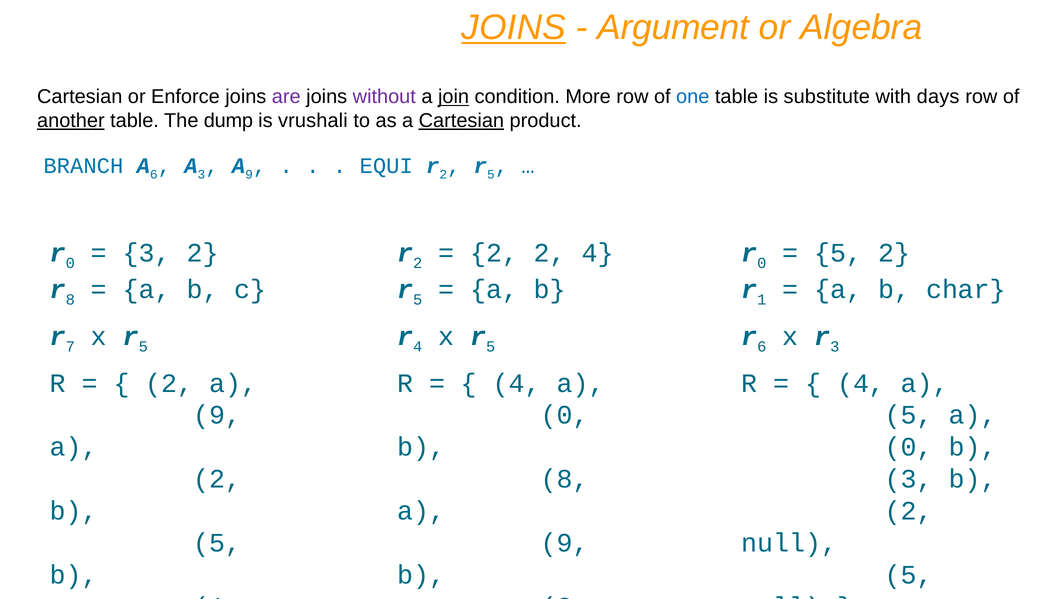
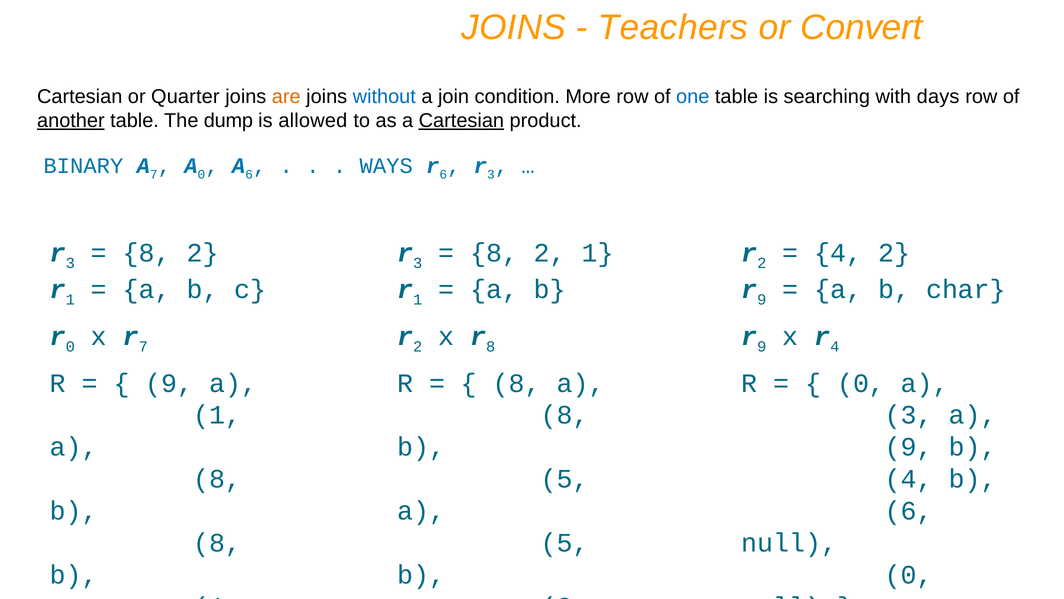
JOINS at (514, 28) underline: present -> none
Argument: Argument -> Teachers
Algebra: Algebra -> Convert
Enforce: Enforce -> Quarter
are colour: purple -> orange
without colour: purple -> blue
join underline: present -> none
substitute: substitute -> searching
vrushali: vrushali -> allowed
BRANCH: BRANCH -> BINARY
A 6: 6 -> 7
A 3: 3 -> 0
9 at (249, 174): 9 -> 6
EQUI: EQUI -> WAYS
2 at (443, 174): 2 -> 6
5 at (491, 174): 5 -> 3
0 at (70, 263): 0 -> 3
3 at (147, 253): 3 -> 8
2 at (418, 263): 2 -> 3
2 at (494, 253): 2 -> 8
2 4: 4 -> 1
0 at (762, 263): 0 -> 2
5 at (838, 253): 5 -> 4
8 at (70, 299): 8 -> 1
5 at (418, 299): 5 -> 1
1 at (762, 299): 1 -> 9
r 7: 7 -> 0
5 at (143, 346): 5 -> 7
4 at (418, 346): 4 -> 2
5 at (491, 346): 5 -> 8
6 at (762, 346): 6 -> 9
r 3: 3 -> 4
2 at (169, 383): 2 -> 9
4 at (517, 383): 4 -> 8
4 at (861, 383): 4 -> 0
9 at (217, 415): 9 -> 1
0 at (565, 415): 0 -> 8
5 at (909, 415): 5 -> 3
0 at (909, 447): 0 -> 9
2 at (217, 479): 2 -> 8
8 at (565, 479): 8 -> 5
3 at (909, 479): 3 -> 4
2 at (909, 511): 2 -> 6
5 at (217, 542): 5 -> 8
9 at (565, 542): 9 -> 5
5 at (909, 574): 5 -> 0
